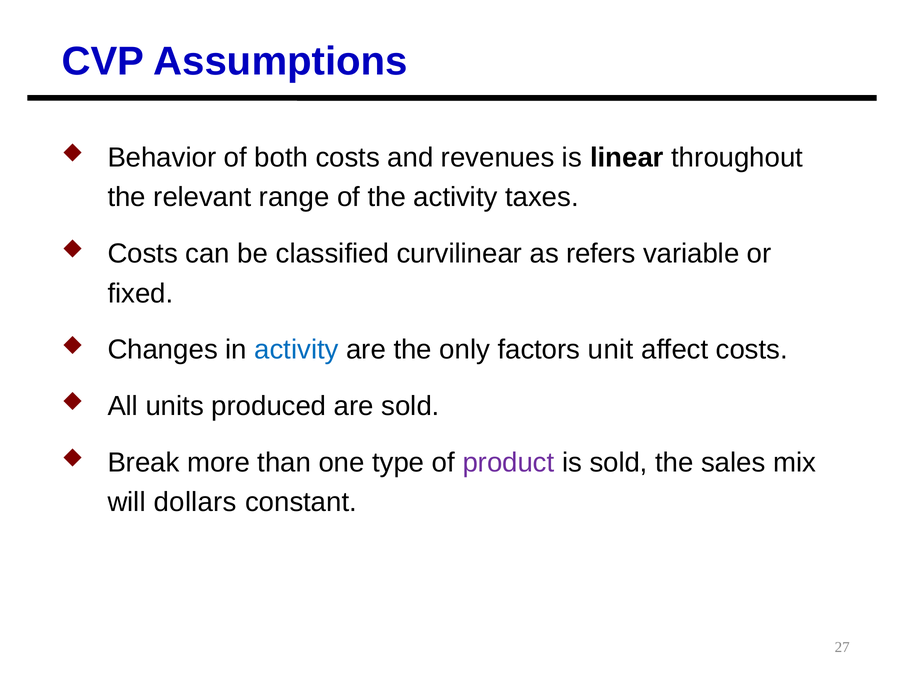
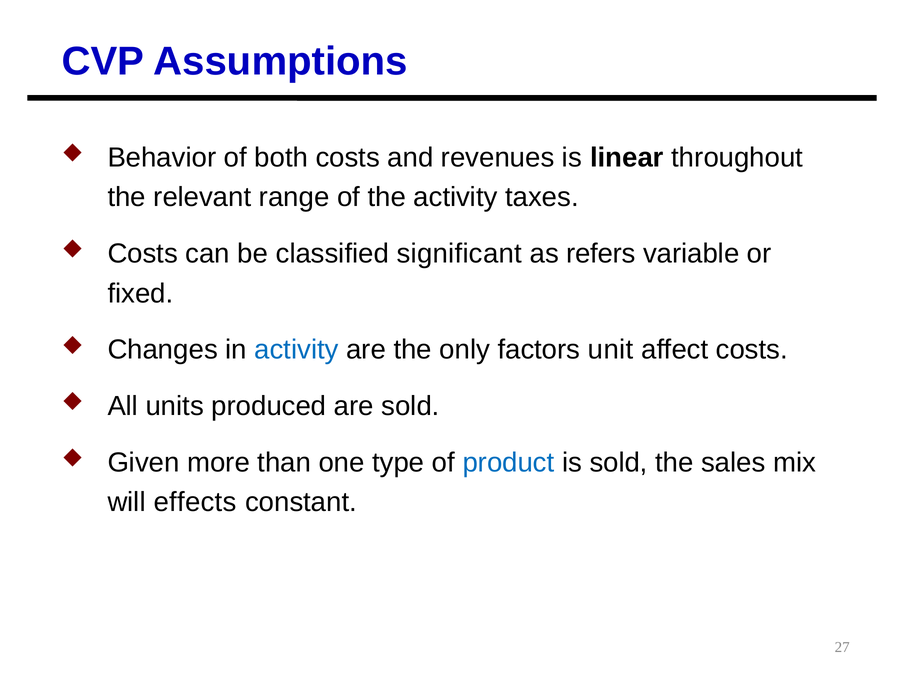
curvilinear: curvilinear -> significant
Break: Break -> Given
product colour: purple -> blue
dollars: dollars -> effects
